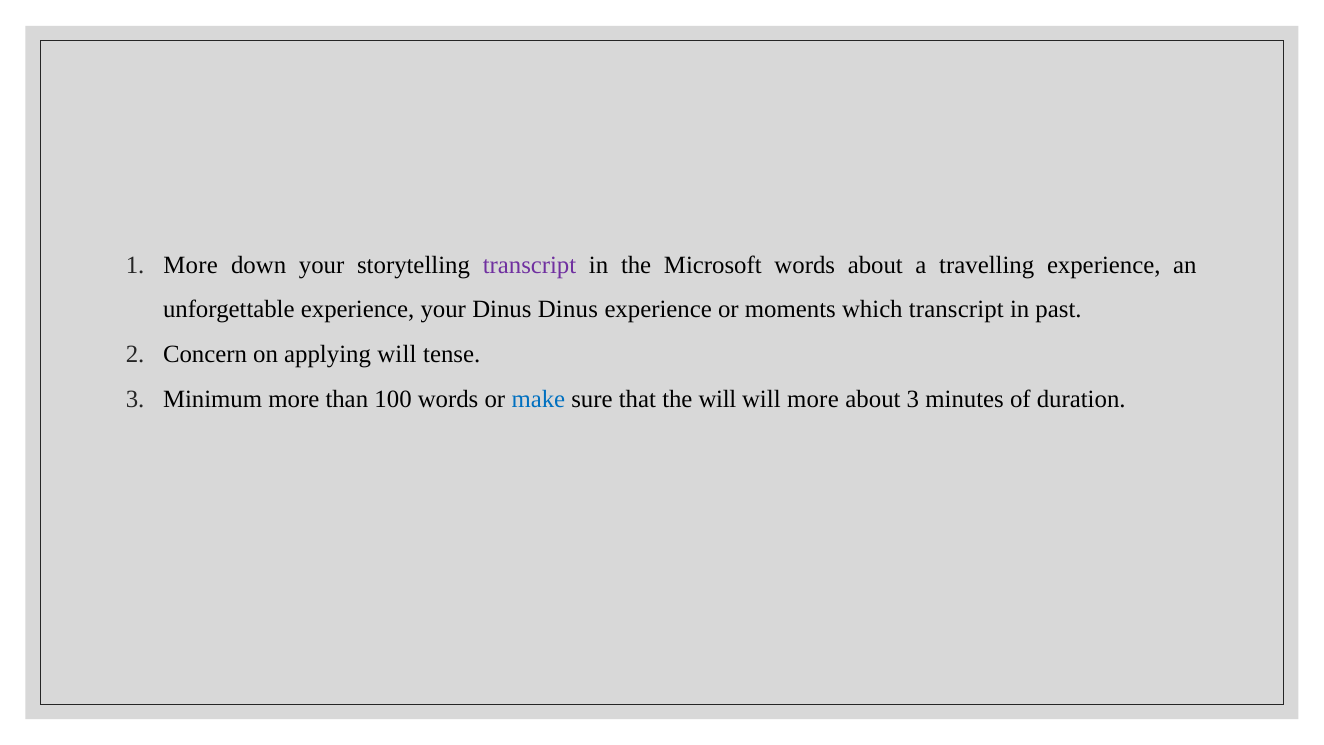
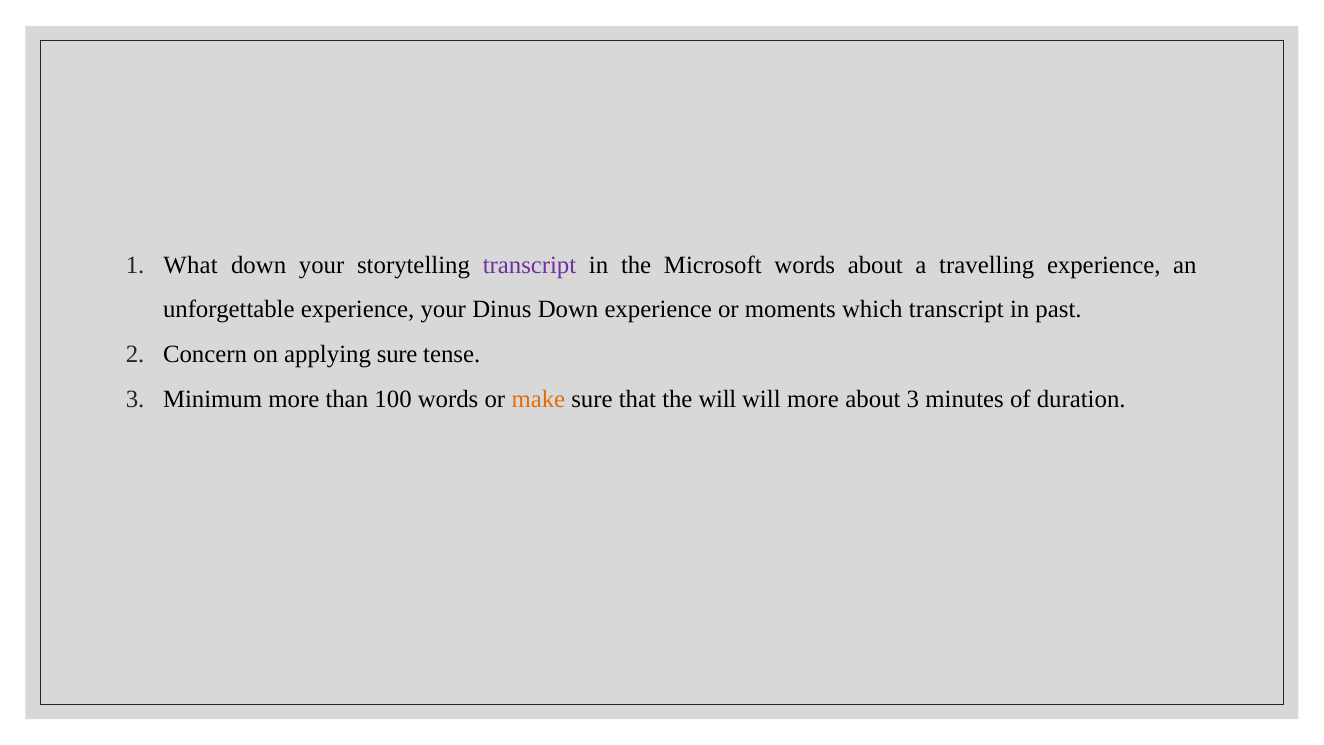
More at (191, 265): More -> What
Dinus Dinus: Dinus -> Down
applying will: will -> sure
make colour: blue -> orange
